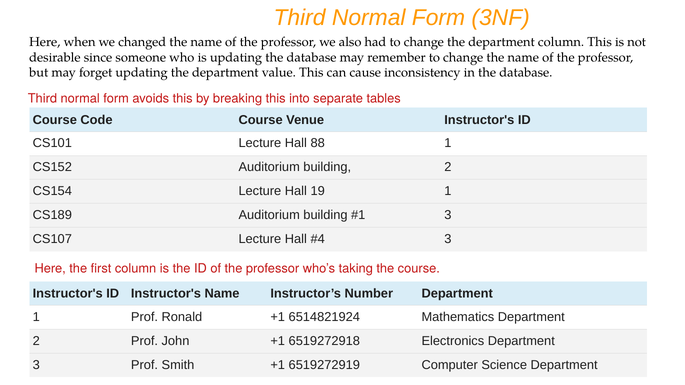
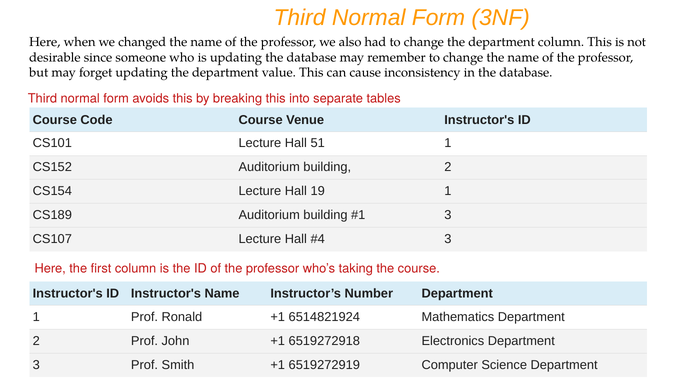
88: 88 -> 51
